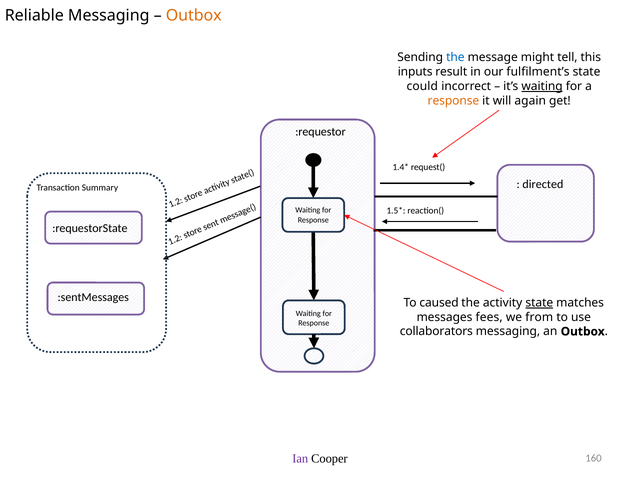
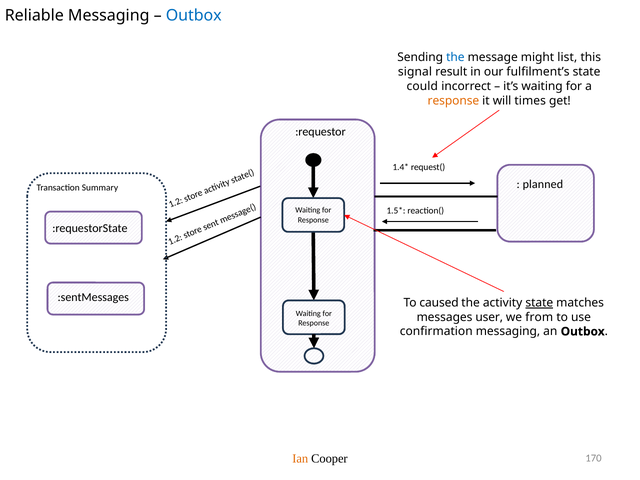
Outbox at (194, 15) colour: orange -> blue
tell: tell -> list
inputs: inputs -> signal
waiting at (542, 86) underline: present -> none
again: again -> times
directed: directed -> planned
fees: fees -> user
collaborators: collaborators -> confirmation
Ian colour: purple -> orange
160: 160 -> 170
